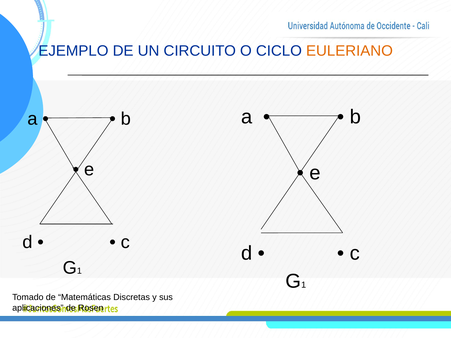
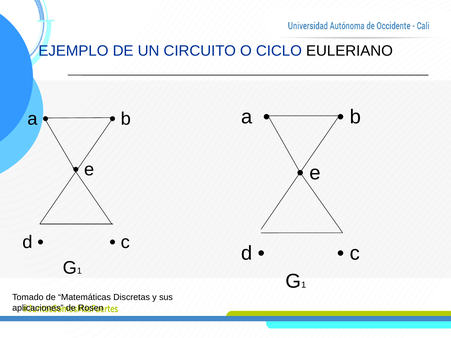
EULERIANO colour: orange -> black
